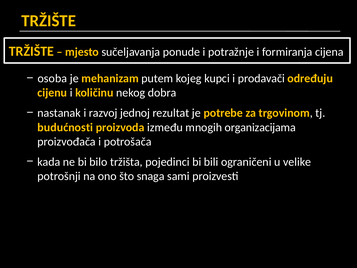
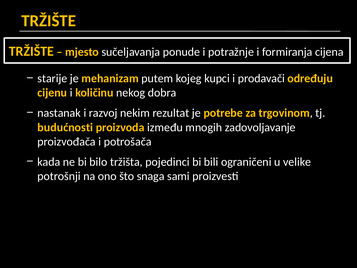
osoba: osoba -> starije
jednoj: jednoj -> nekim
organizacijama: organizacijama -> zadovoljavanje
